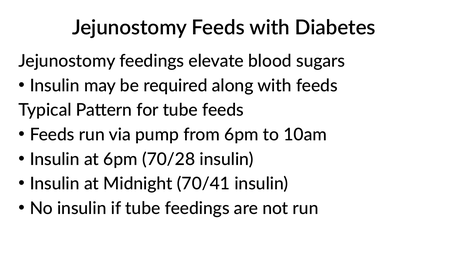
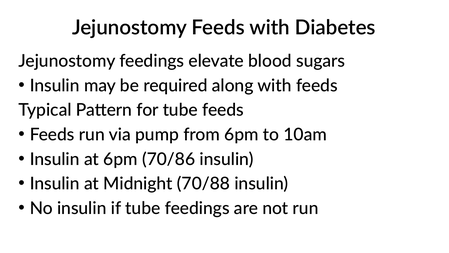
70/28: 70/28 -> 70/86
70/41: 70/41 -> 70/88
